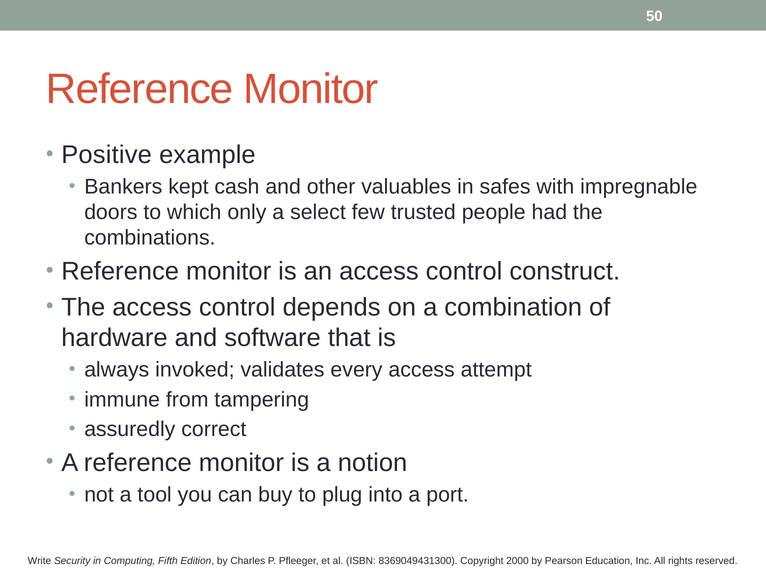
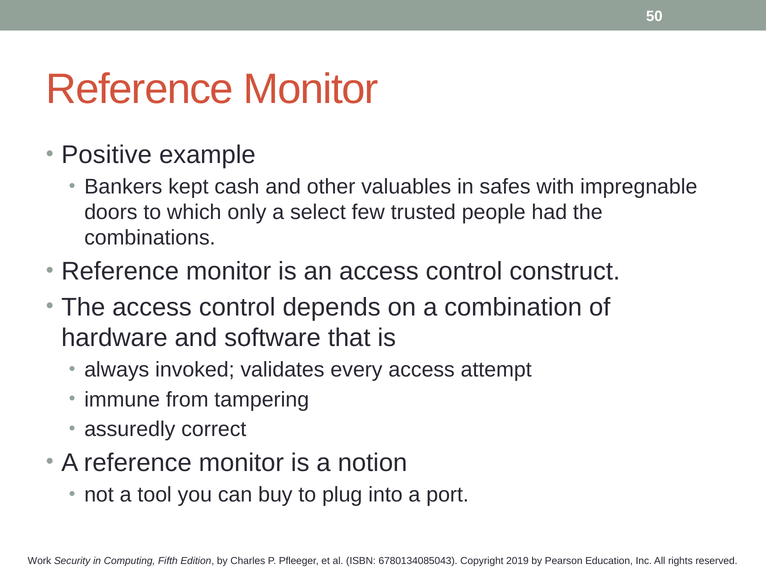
Write: Write -> Work
8369049431300: 8369049431300 -> 6780134085043
2000: 2000 -> 2019
